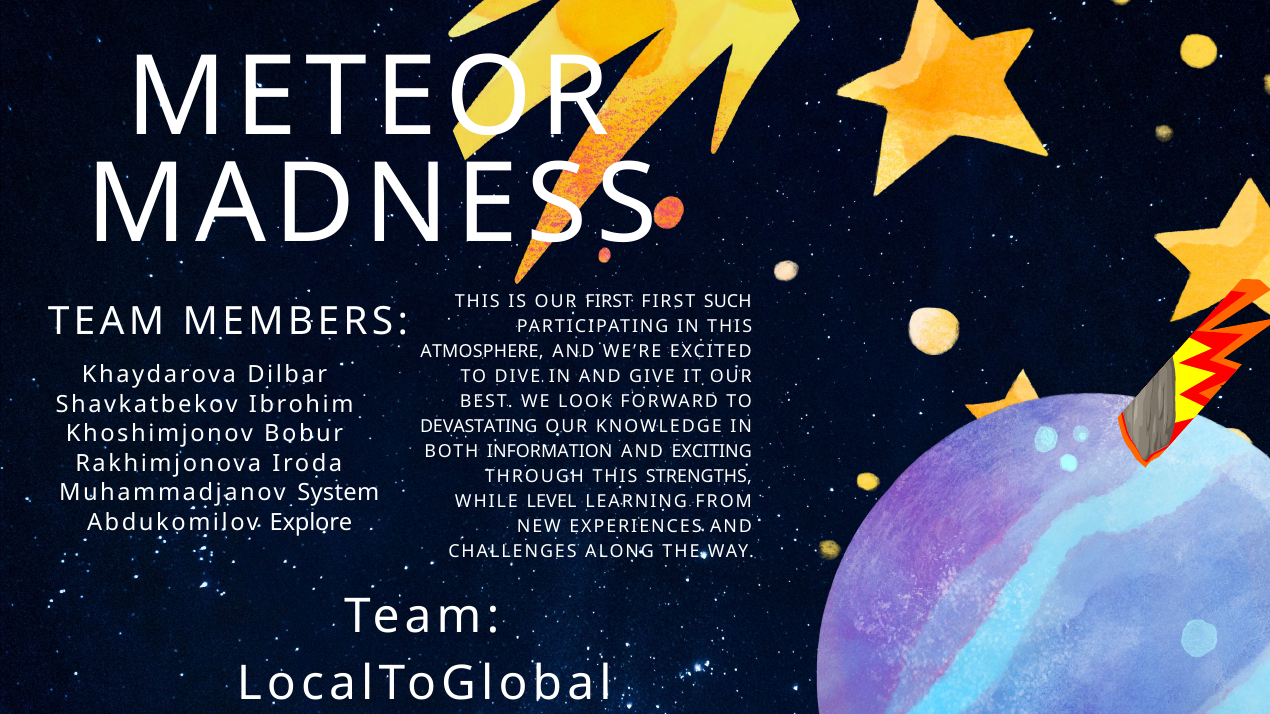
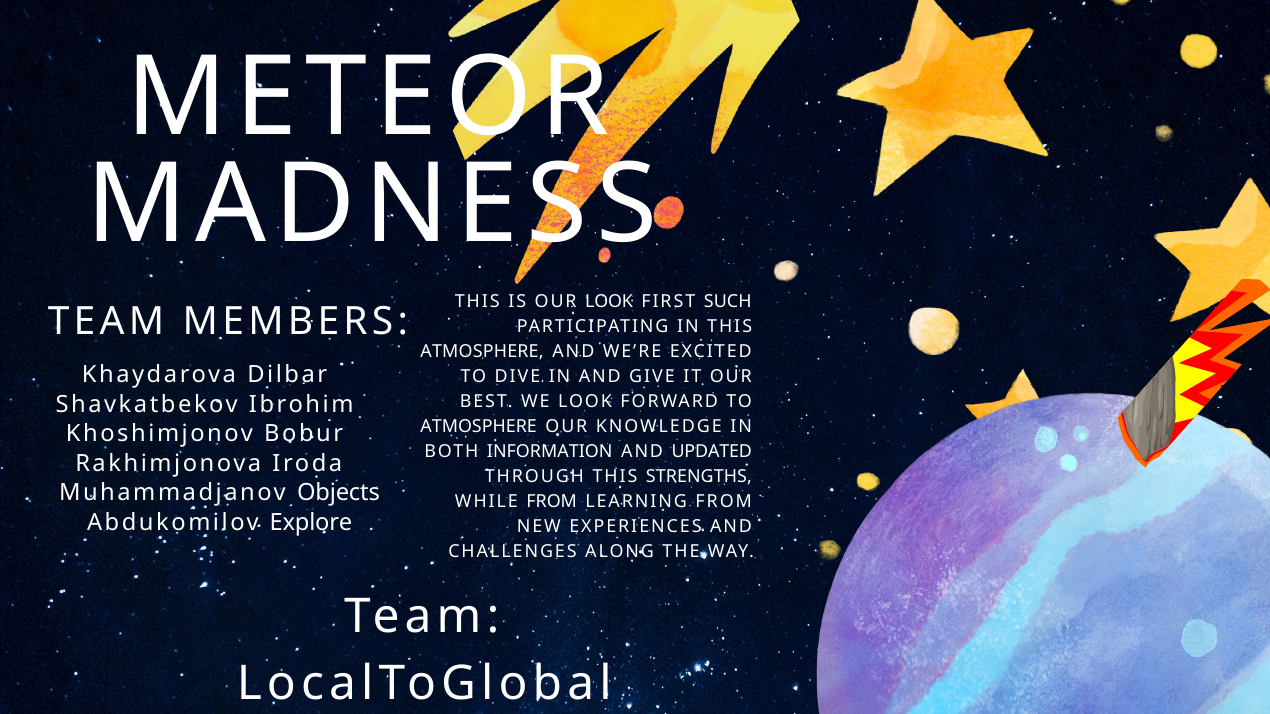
OUR FIRST: FIRST -> LOOK
DEVASTATING at (479, 427): DEVASTATING -> ATMOSPHERE
EXCITING: EXCITING -> UPDATED
System: System -> Objects
WHILE LEVEL: LEVEL -> FROM
